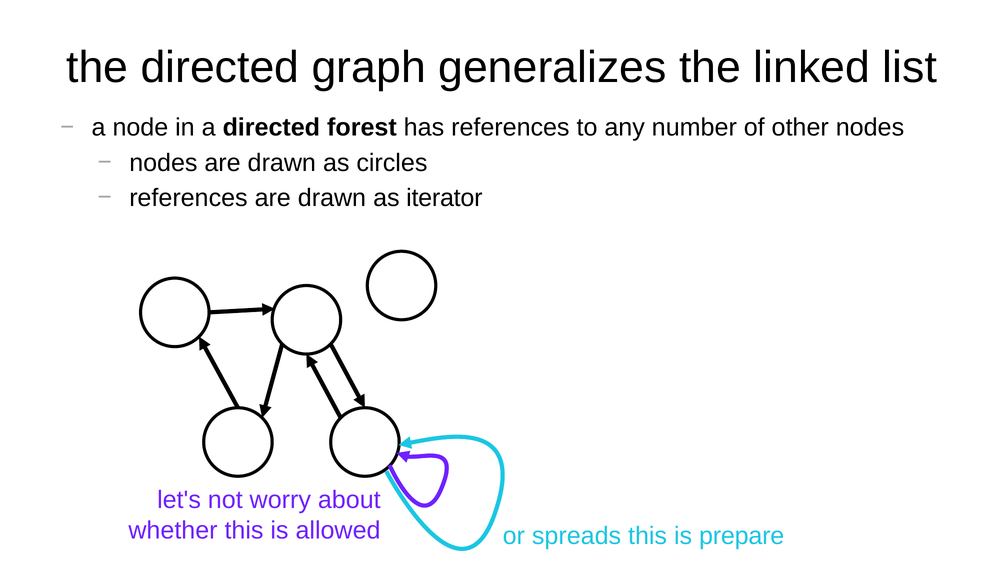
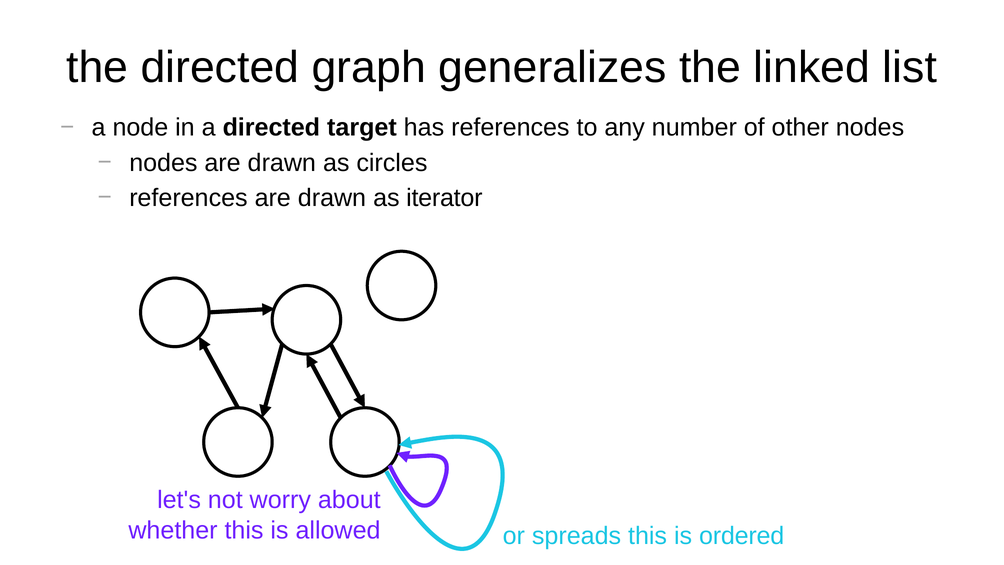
forest: forest -> target
prepare: prepare -> ordered
